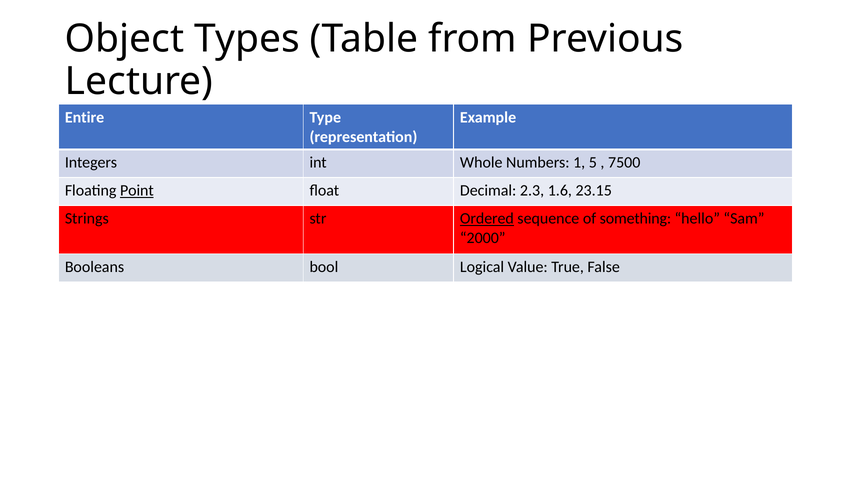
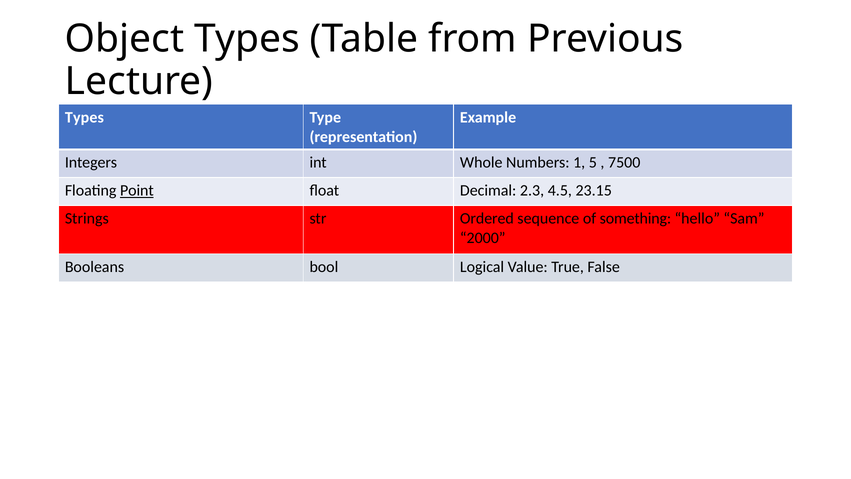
Entire at (85, 117): Entire -> Types
1.6: 1.6 -> 4.5
Ordered underline: present -> none
